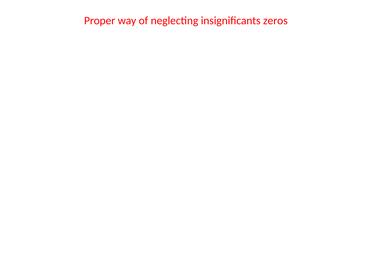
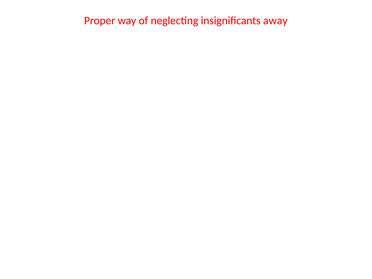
zeros: zeros -> away
